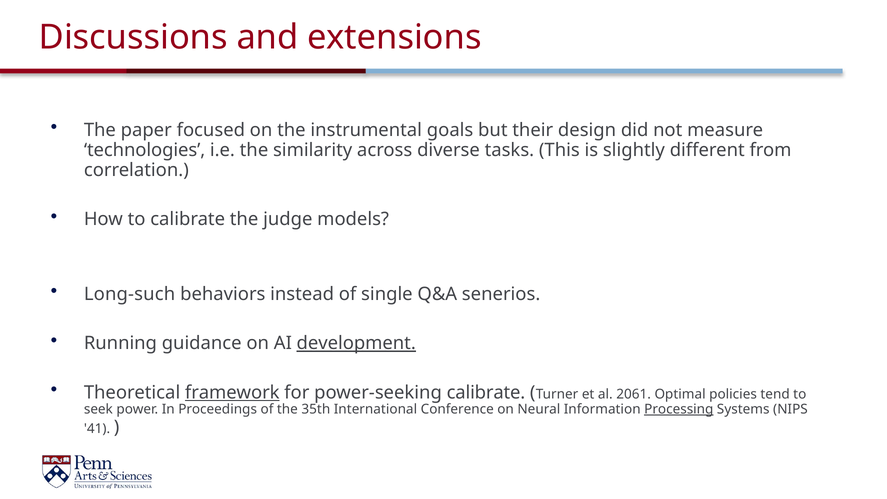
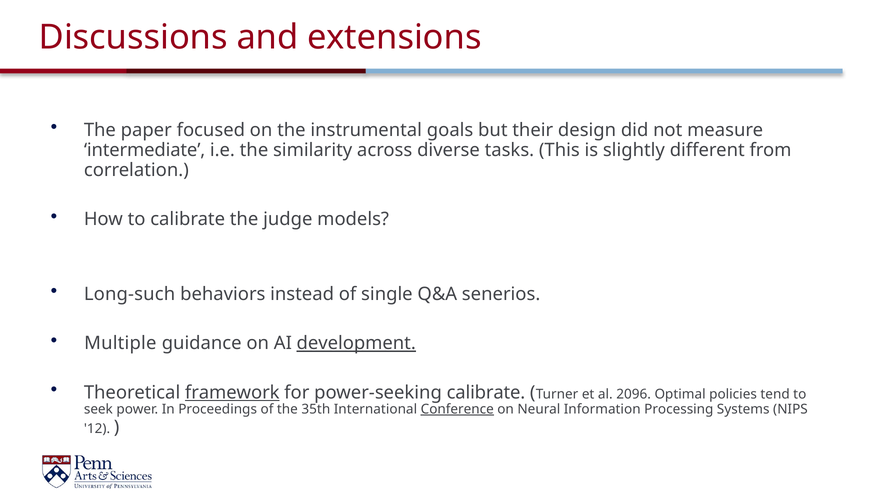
technologies: technologies -> intermediate
Running: Running -> Multiple
2061: 2061 -> 2096
Conference underline: none -> present
Processing underline: present -> none
41: 41 -> 12
